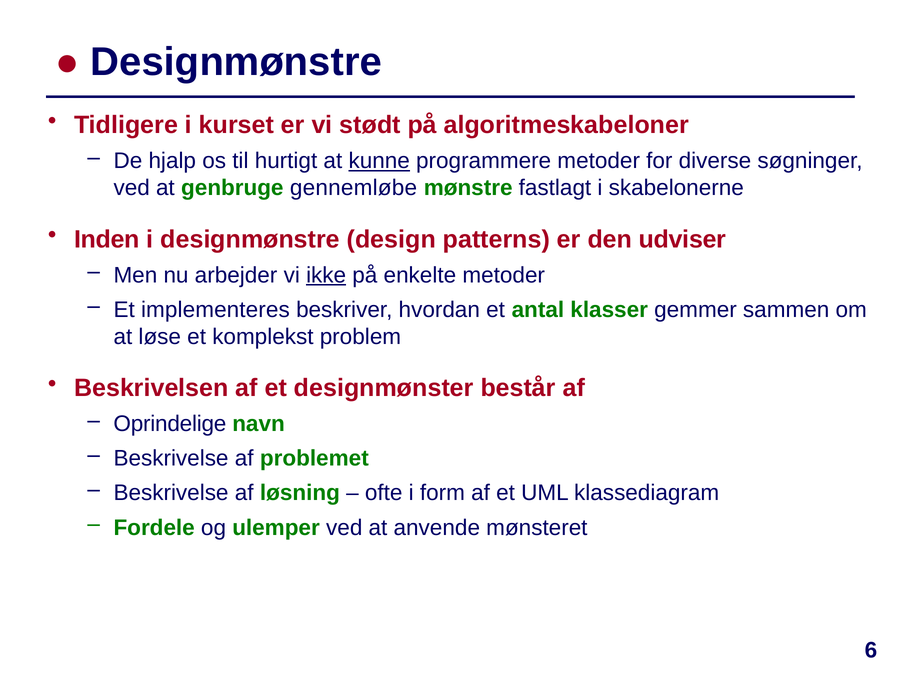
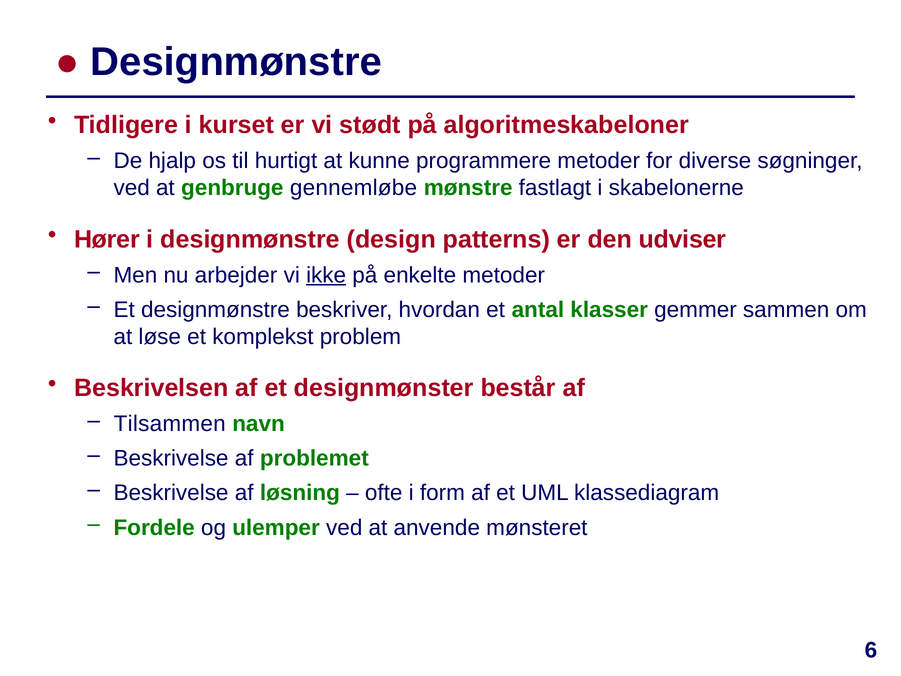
kunne underline: present -> none
Inden: Inden -> Hører
Et implementeres: implementeres -> designmønstre
Oprindelige: Oprindelige -> Tilsammen
